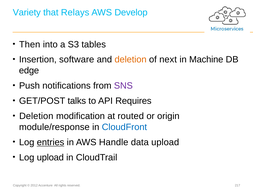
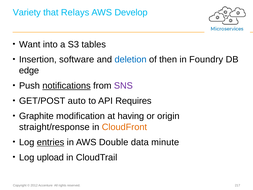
Then: Then -> Want
deletion at (131, 59) colour: orange -> blue
next: next -> then
Machine: Machine -> Foundry
notifications underline: none -> present
talks: talks -> auto
Deletion at (36, 116): Deletion -> Graphite
routed: routed -> having
module/response: module/response -> straight/response
CloudFront colour: blue -> orange
Handle: Handle -> Double
data upload: upload -> minute
